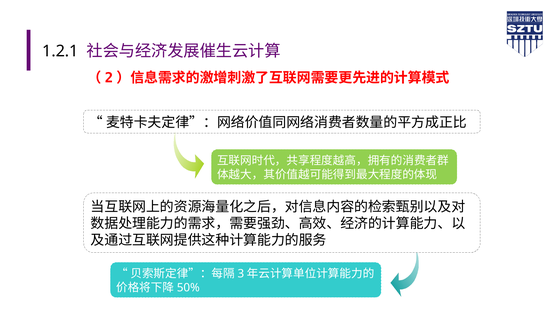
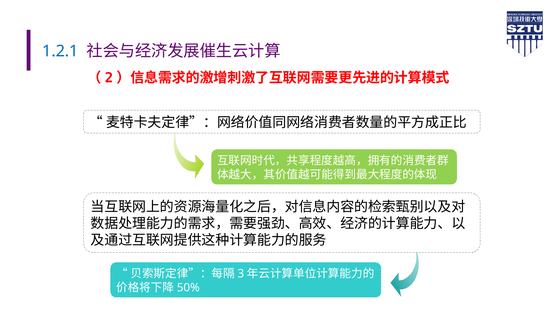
1.2.1 colour: black -> blue
